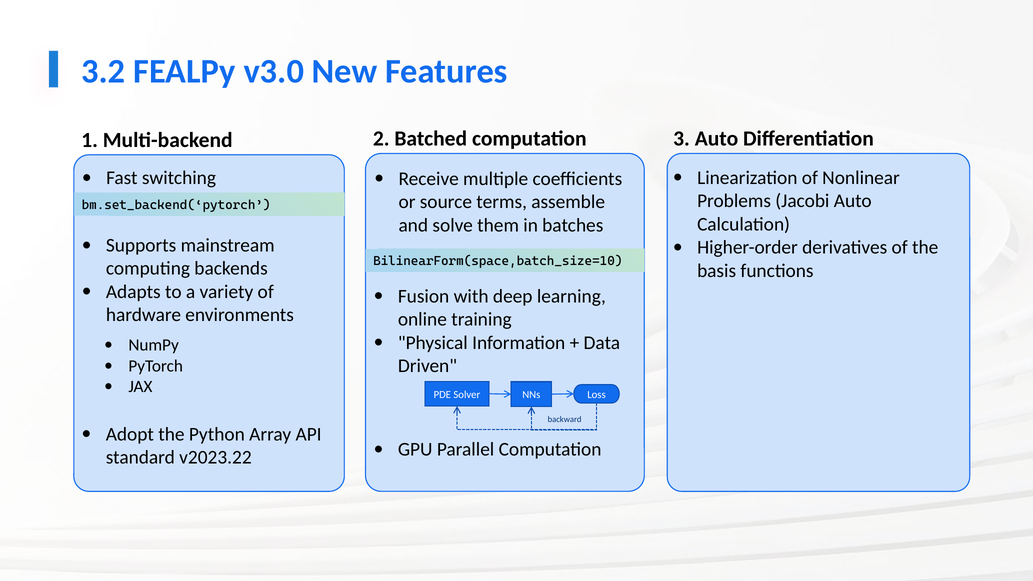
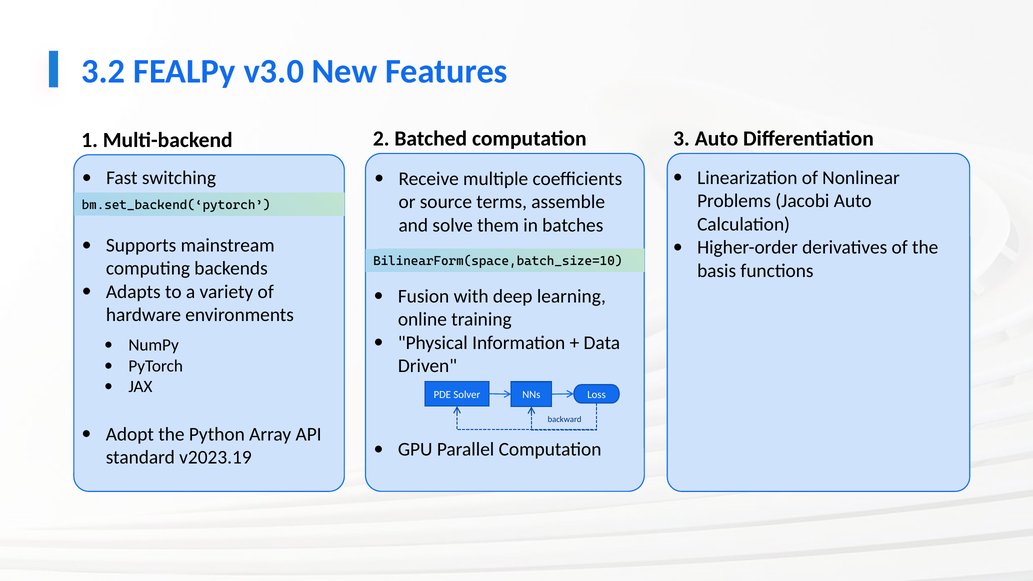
v2023.22: v2023.22 -> v2023.19
